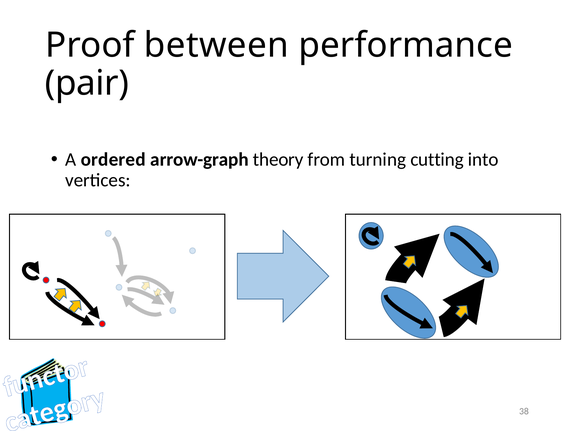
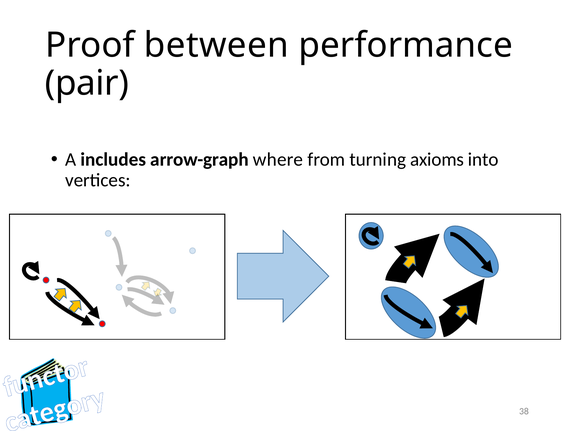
ordered: ordered -> includes
theory: theory -> where
cutting: cutting -> axioms
